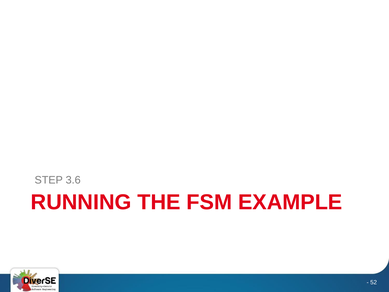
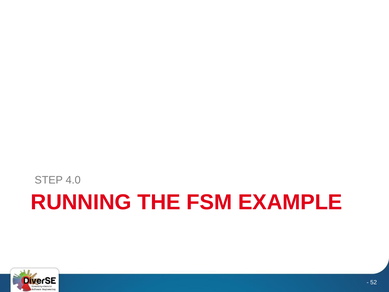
3.6: 3.6 -> 4.0
